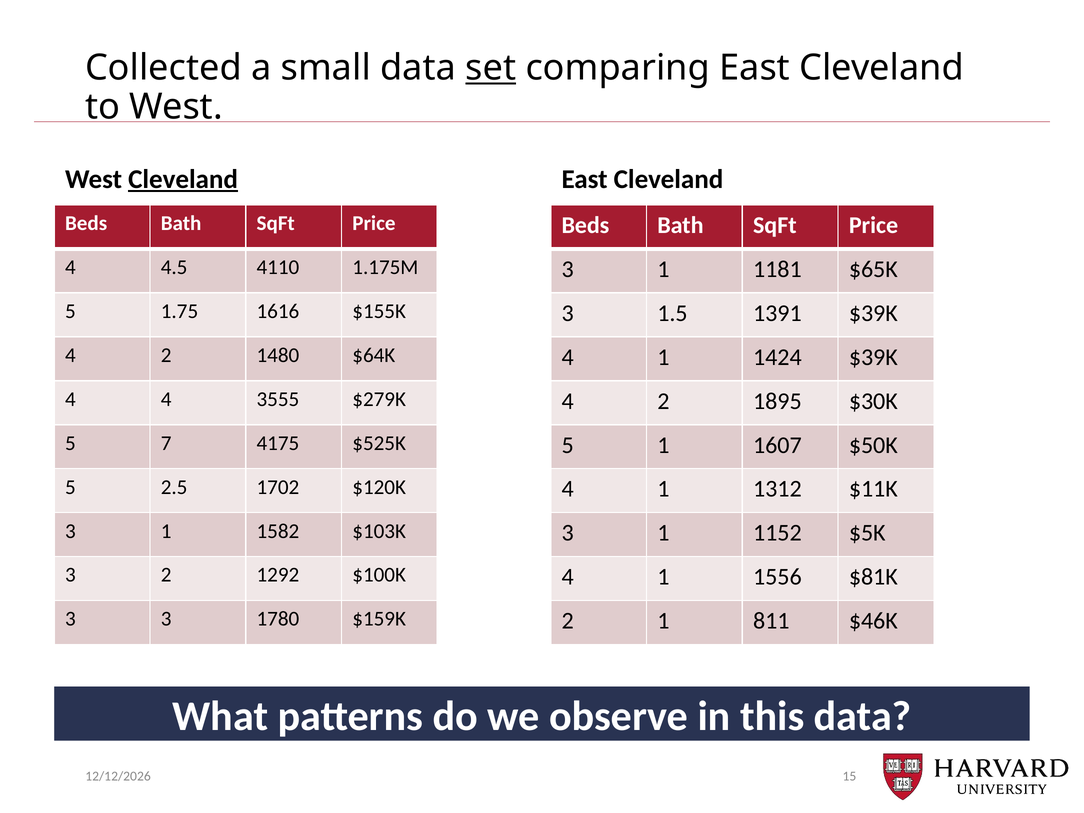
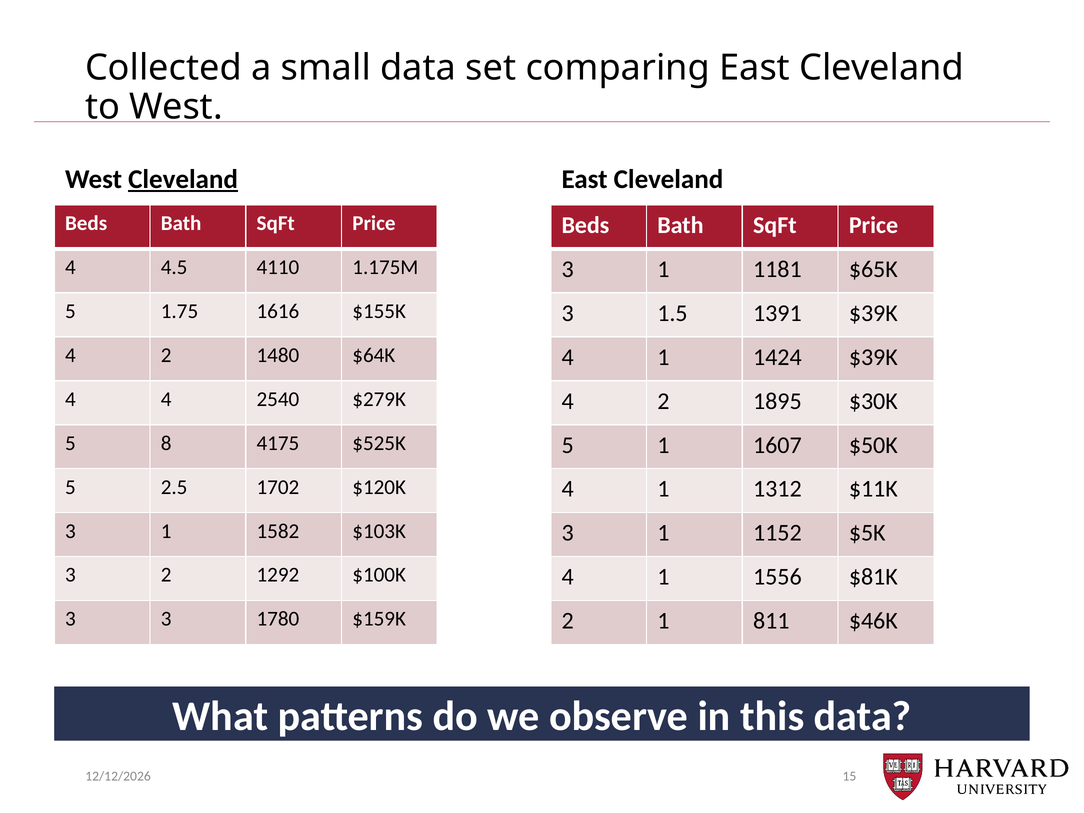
set underline: present -> none
3555: 3555 -> 2540
7: 7 -> 8
